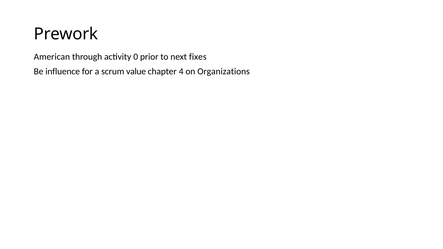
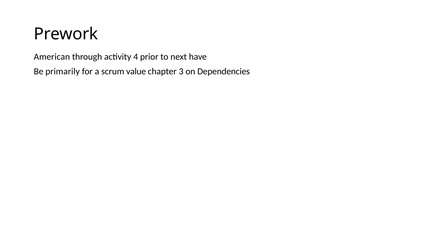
0: 0 -> 4
fixes: fixes -> have
influence: influence -> primarily
4: 4 -> 3
Organizations: Organizations -> Dependencies
